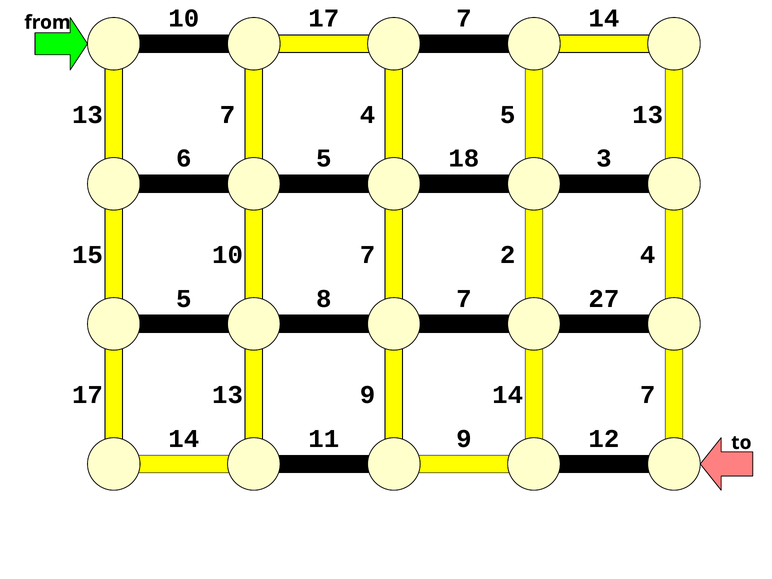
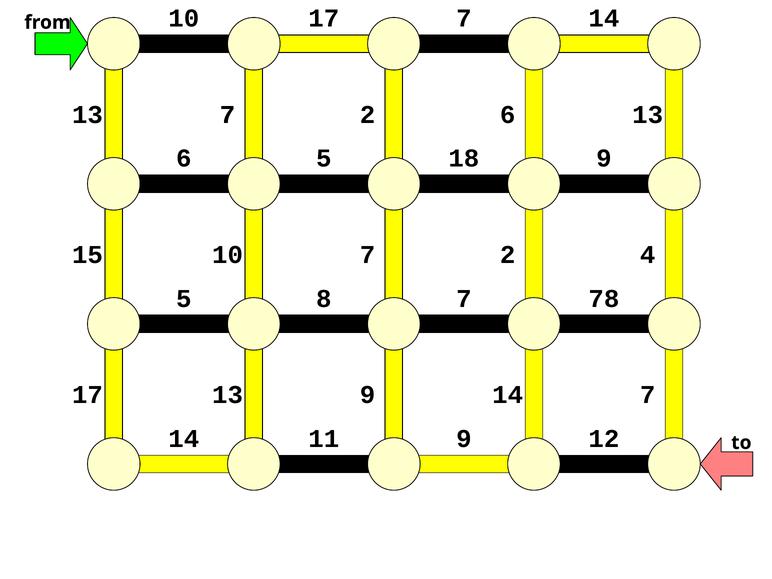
4 at (368, 115): 4 -> 2
5 at (508, 115): 5 -> 6
18 3: 3 -> 9
27: 27 -> 78
